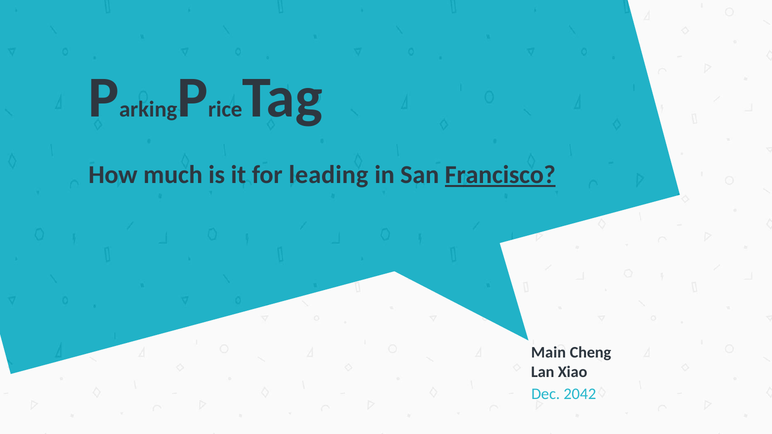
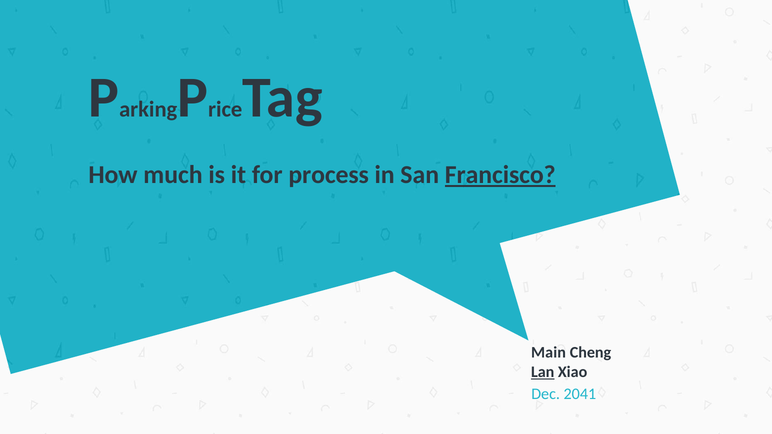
leading: leading -> process
Lan underline: none -> present
2042: 2042 -> 2041
